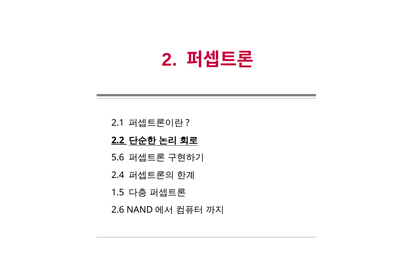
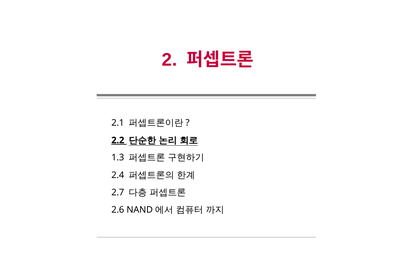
5.6: 5.6 -> 1.3
1.5: 1.5 -> 2.7
